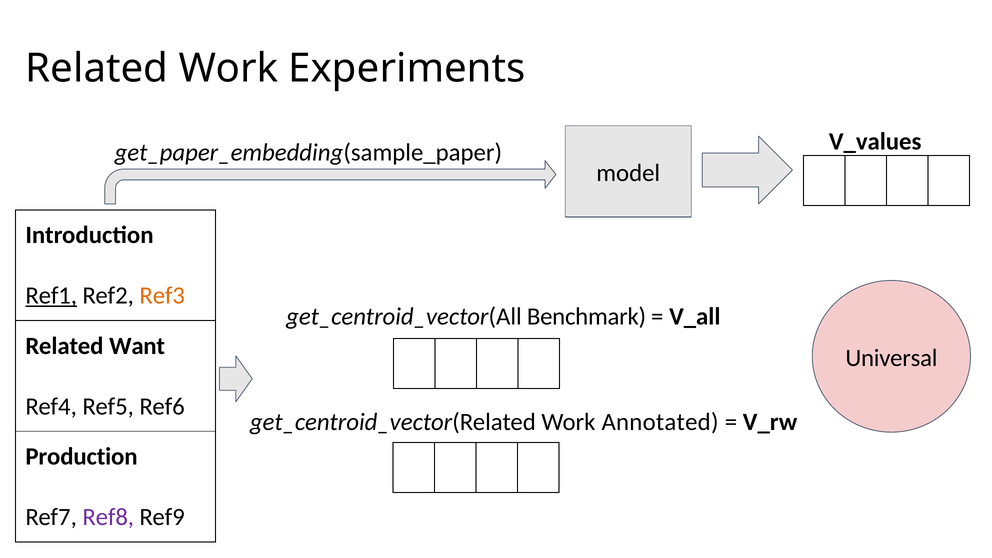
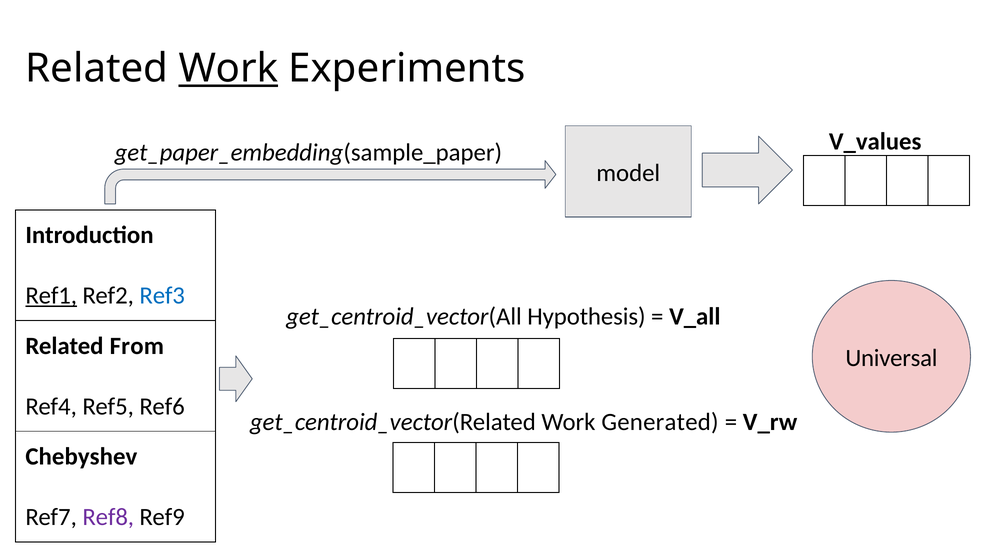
Work at (228, 69) underline: none -> present
Ref3 colour: orange -> blue
Benchmark: Benchmark -> Hypothesis
Want: Want -> From
Annotated: Annotated -> Generated
Production: Production -> Chebyshev
